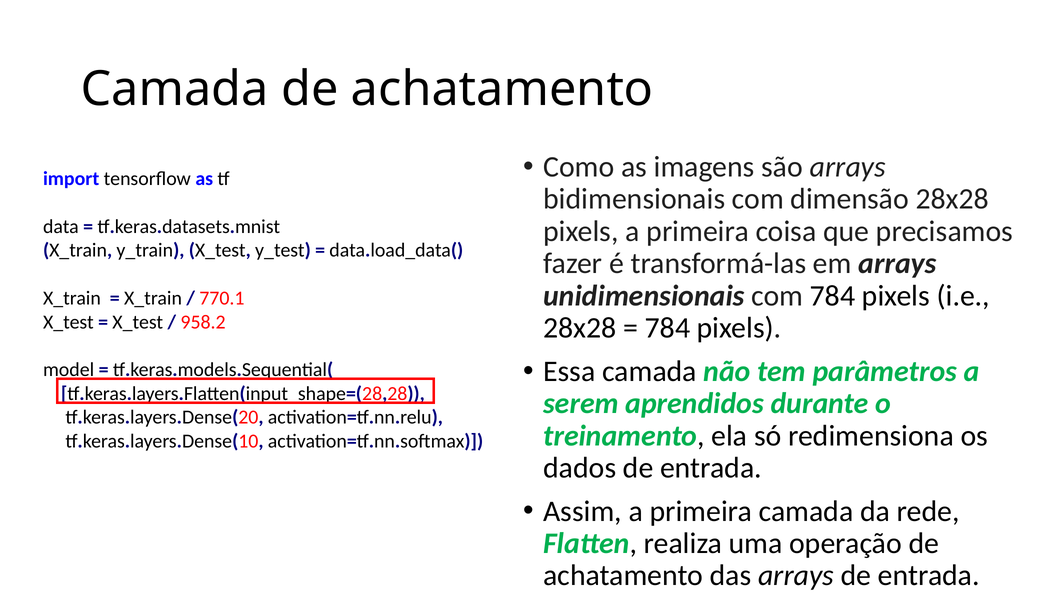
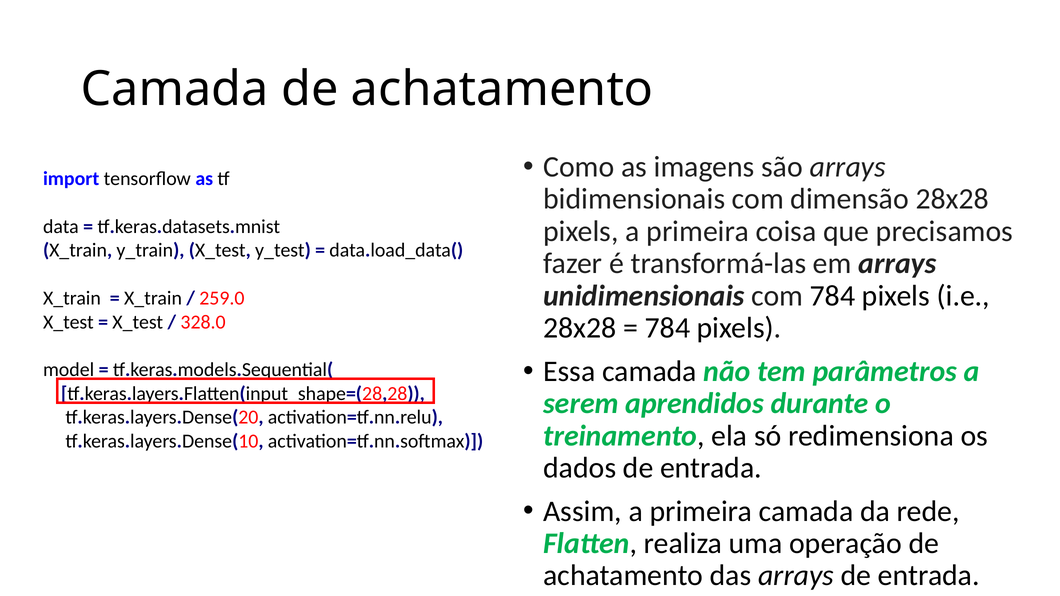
770.1: 770.1 -> 259.0
958.2: 958.2 -> 328.0
